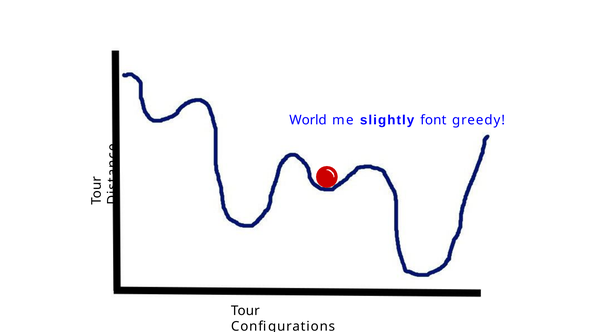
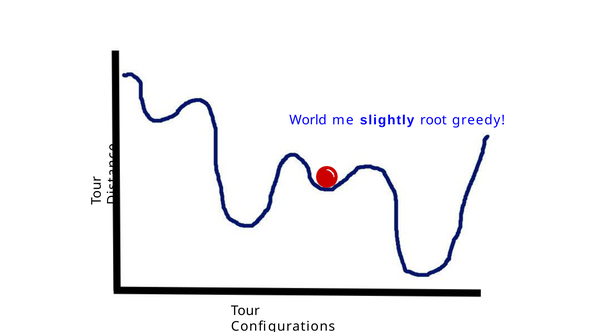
font: font -> root
